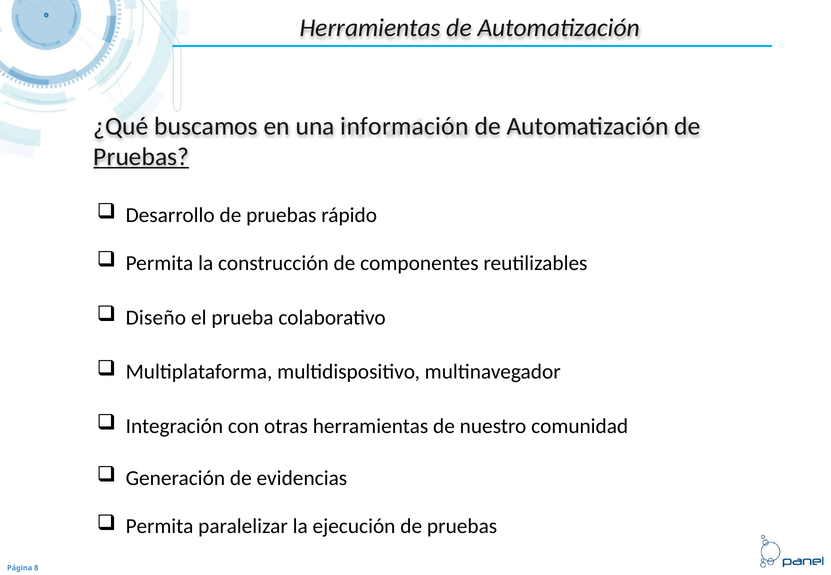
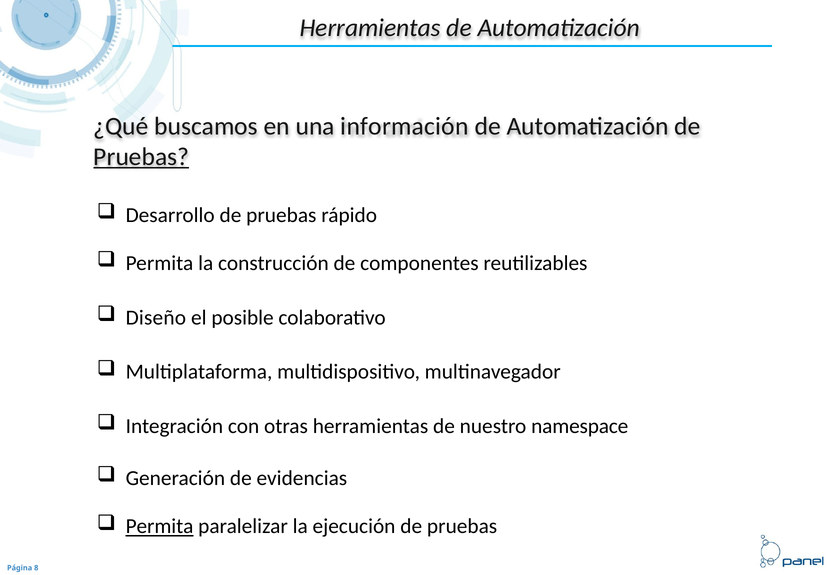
prueba: prueba -> posible
comunidad: comunidad -> namespace
Permita at (160, 527) underline: none -> present
